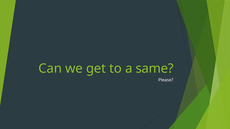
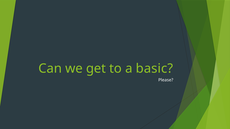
same: same -> basic
